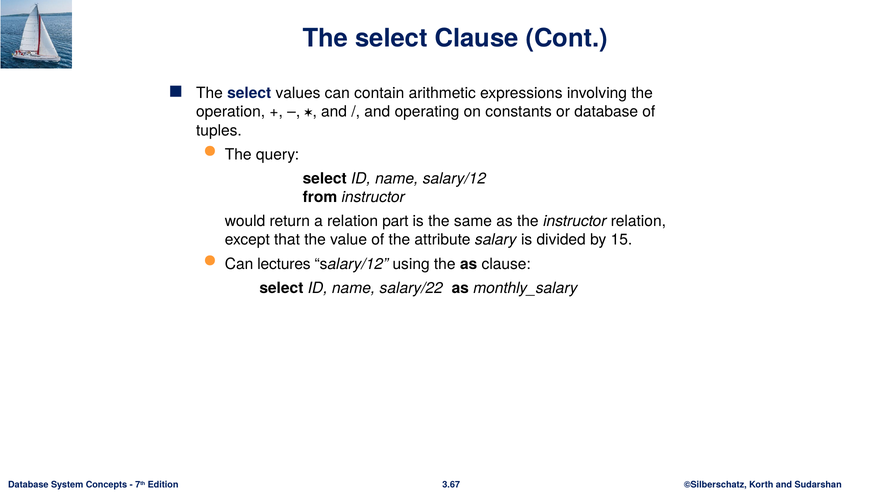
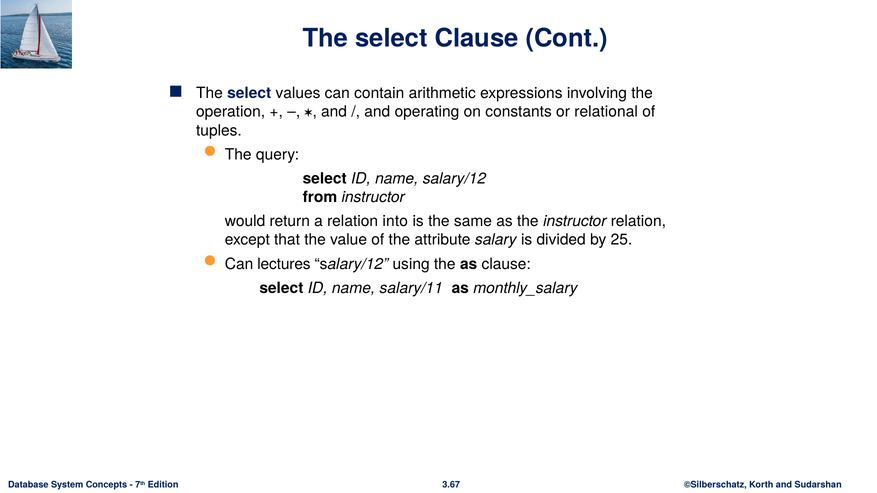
or database: database -> relational
part: part -> into
15: 15 -> 25
salary/22: salary/22 -> salary/11
